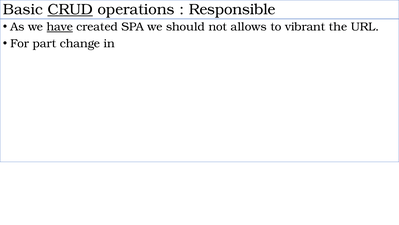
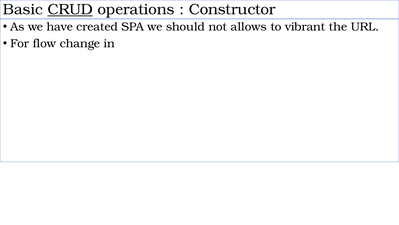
Responsible: Responsible -> Constructor
have underline: present -> none
part: part -> flow
